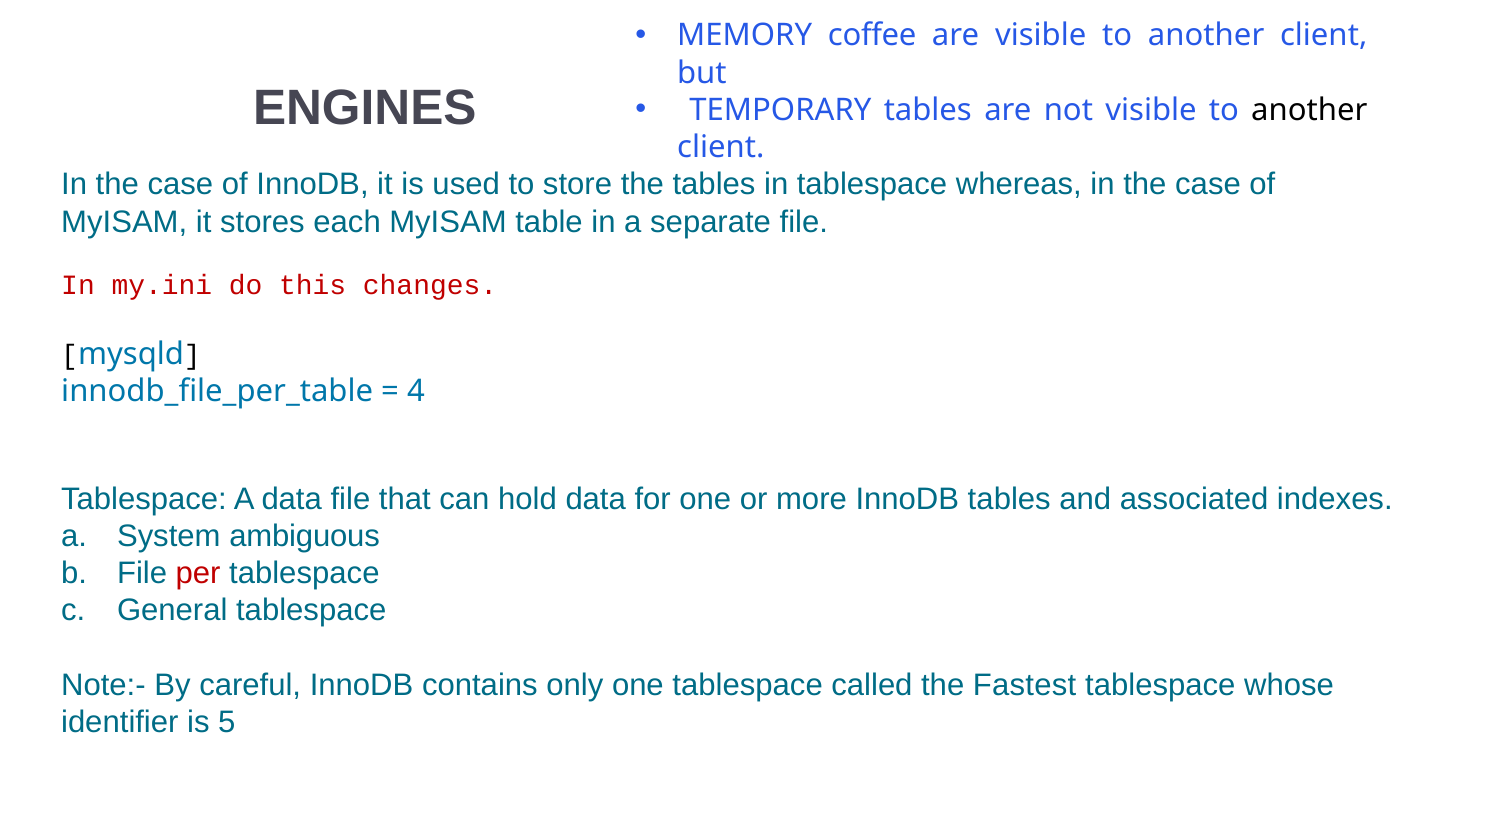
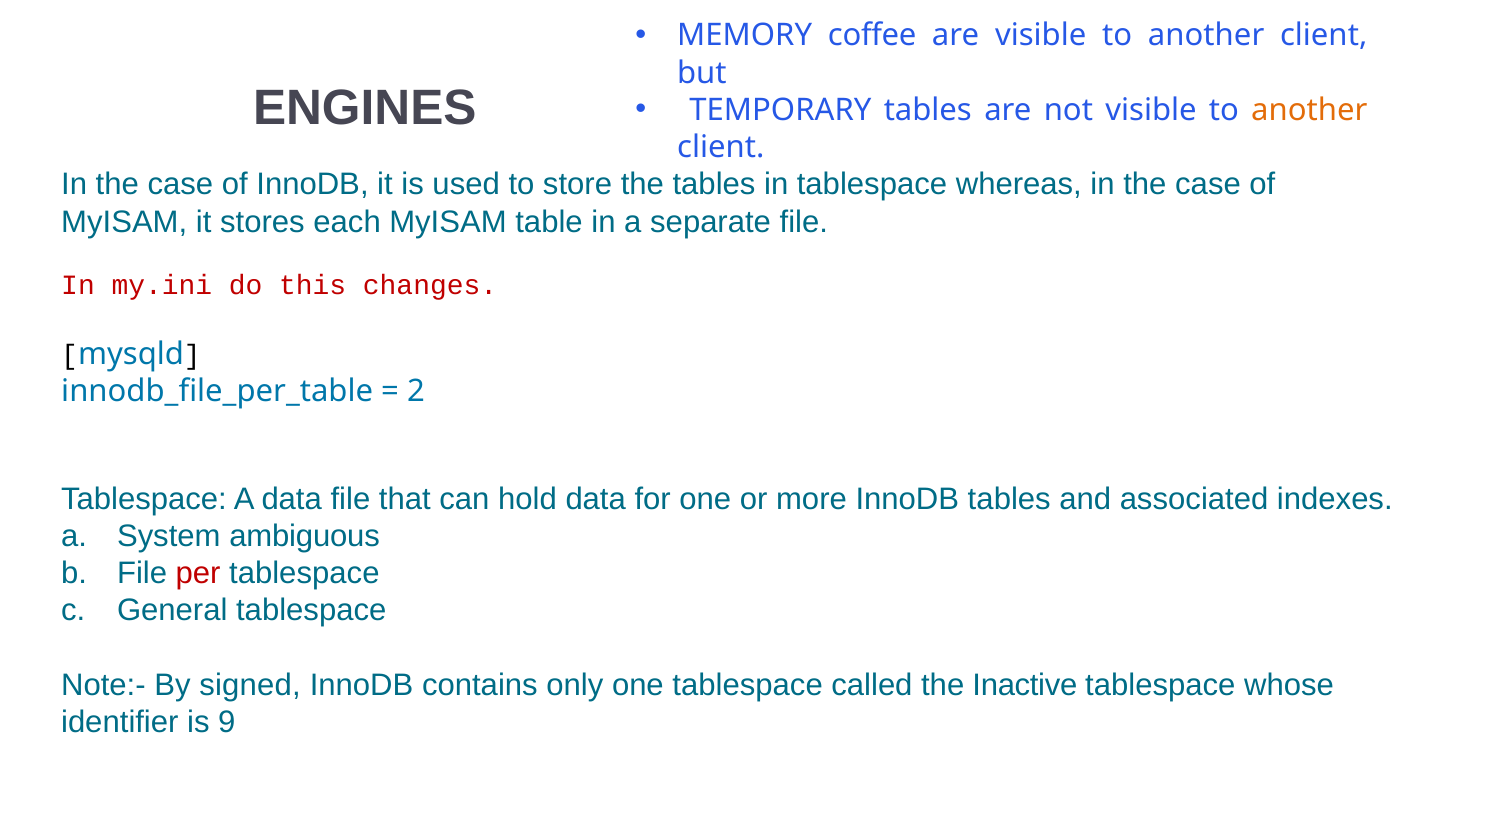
another at (1309, 110) colour: black -> orange
4: 4 -> 2
careful: careful -> signed
Fastest: Fastest -> Inactive
5: 5 -> 9
